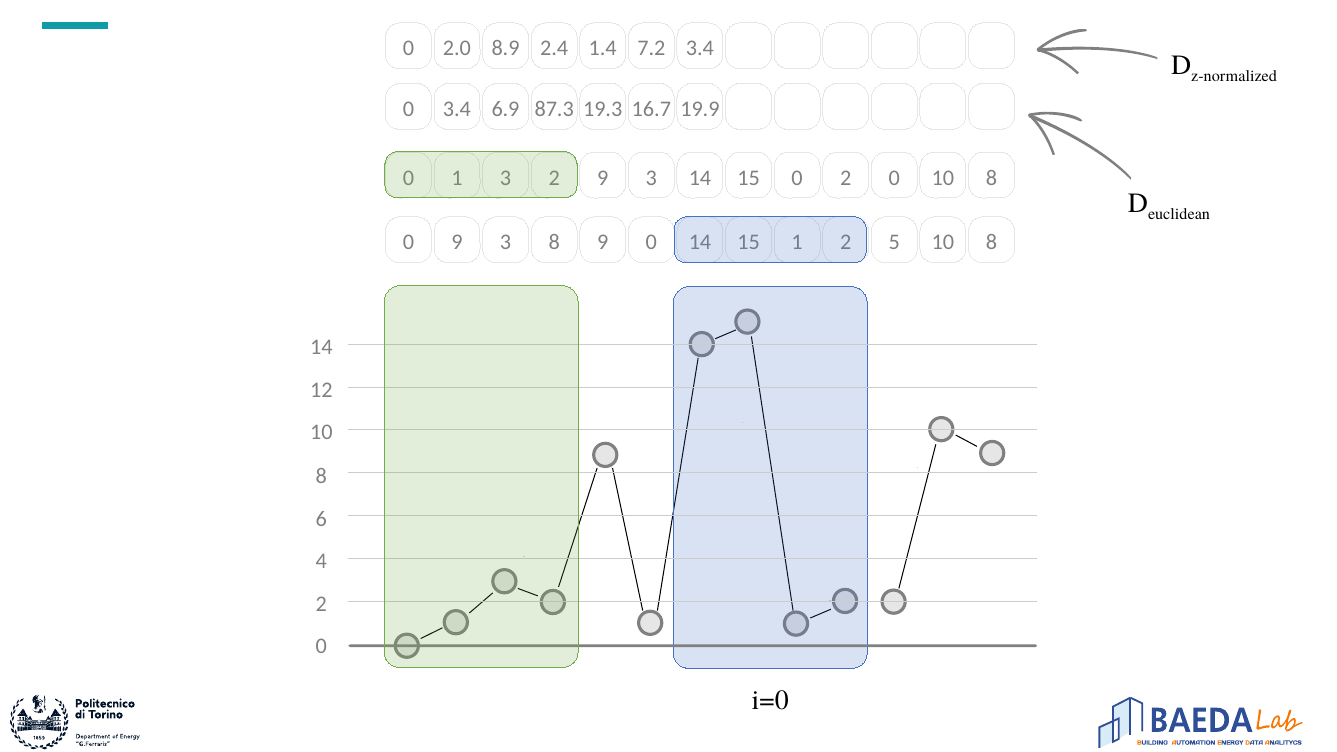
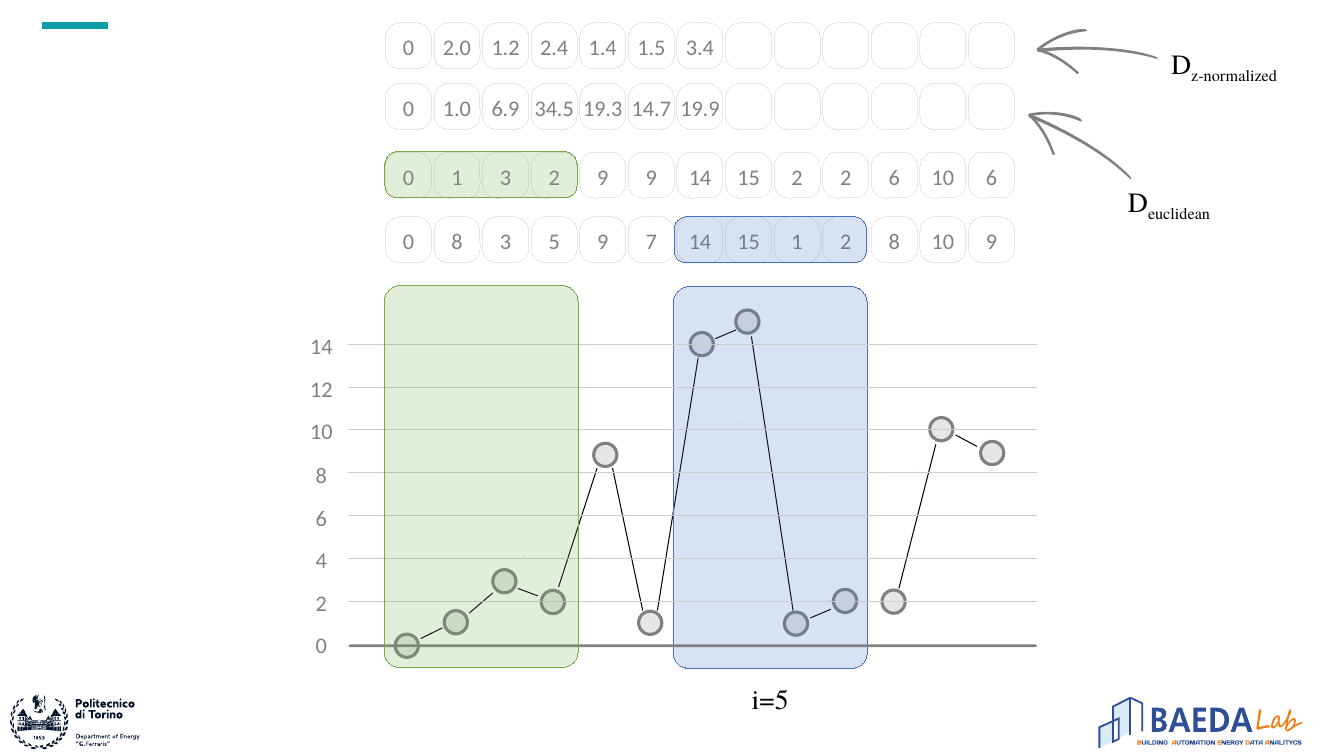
8.9: 8.9 -> 1.2
7.2: 7.2 -> 1.5
0 3.4: 3.4 -> 1.0
87.3: 87.3 -> 34.5
16.7: 16.7 -> 14.7
3 at (651, 178): 3 -> 9
0 at (797, 178): 0 -> 2
2 0: 0 -> 6
8 at (992, 178): 8 -> 6
0 9: 9 -> 8
3 8: 8 -> 5
9 0: 0 -> 7
5 at (894, 242): 5 -> 8
8 at (992, 242): 8 -> 9
i=0: i=0 -> i=5
